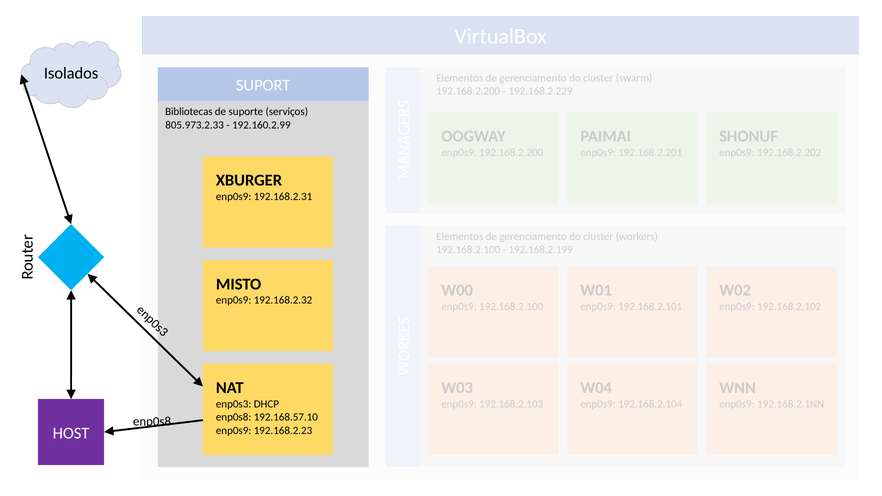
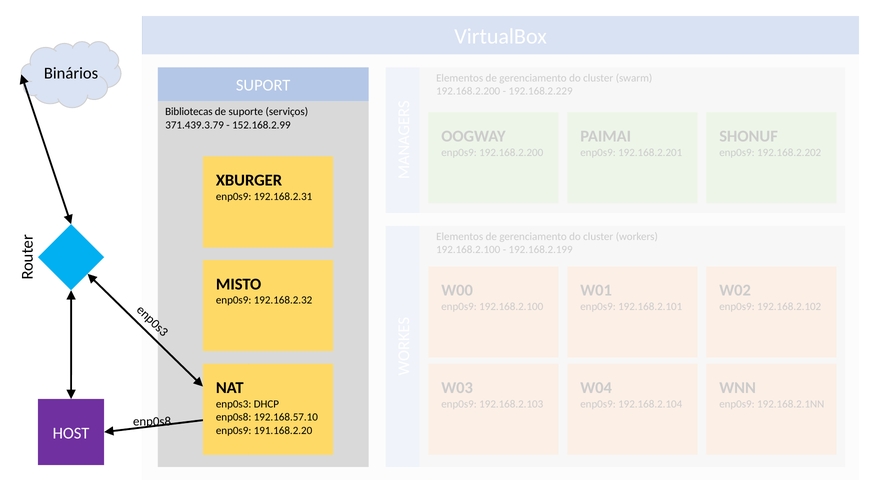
Isolados: Isolados -> Binários
805.973.2.33: 805.973.2.33 -> 371.439.3.79
192.160.2.99: 192.160.2.99 -> 152.168.2.99
192.168.2.23: 192.168.2.23 -> 191.168.2.20
